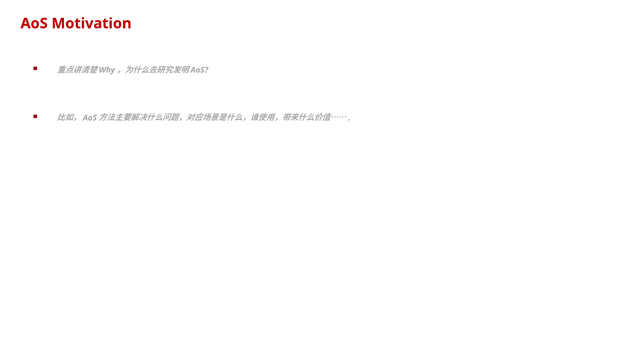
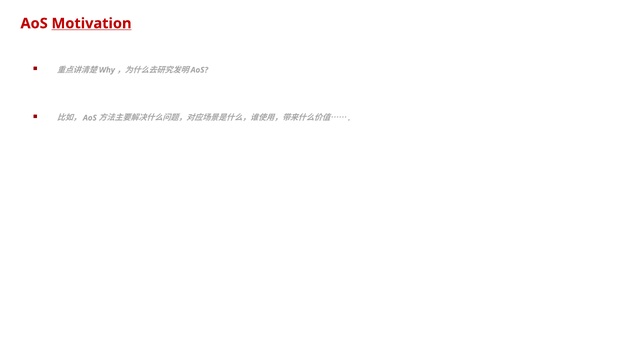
Motivation underline: none -> present
